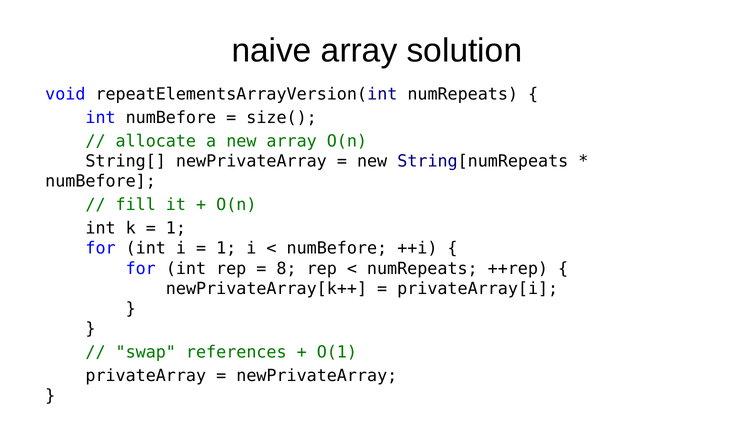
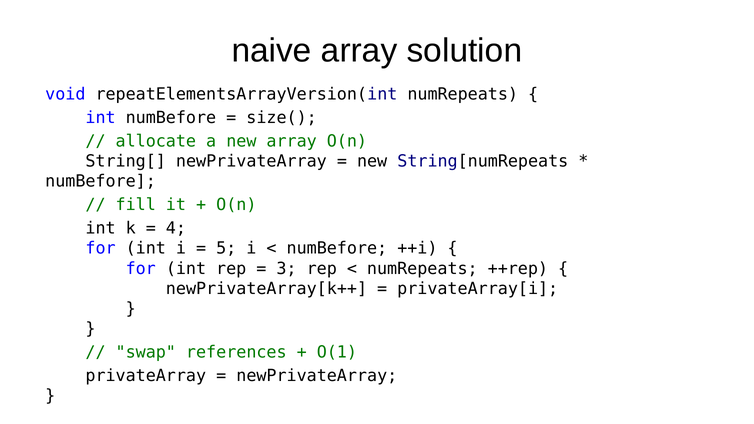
1 at (176, 228): 1 -> 4
1 at (226, 249): 1 -> 5
8: 8 -> 3
